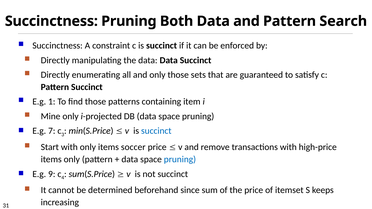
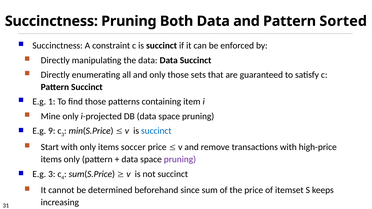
Search: Search -> Sorted
7: 7 -> 9
pruning at (180, 159) colour: blue -> purple
E.g 9: 9 -> 3
